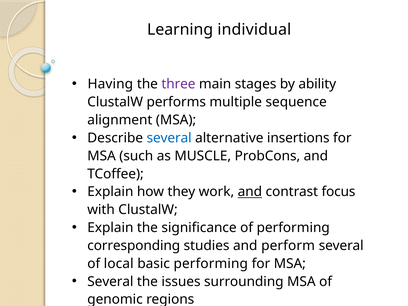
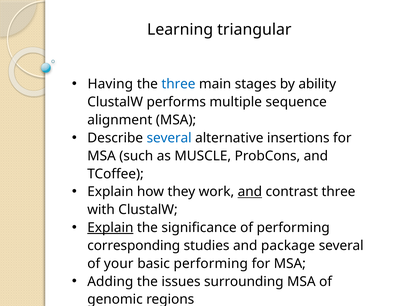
individual: individual -> triangular
three at (178, 84) colour: purple -> blue
contrast focus: focus -> three
Explain at (110, 228) underline: none -> present
perform: perform -> package
local: local -> your
Several at (110, 282): Several -> Adding
